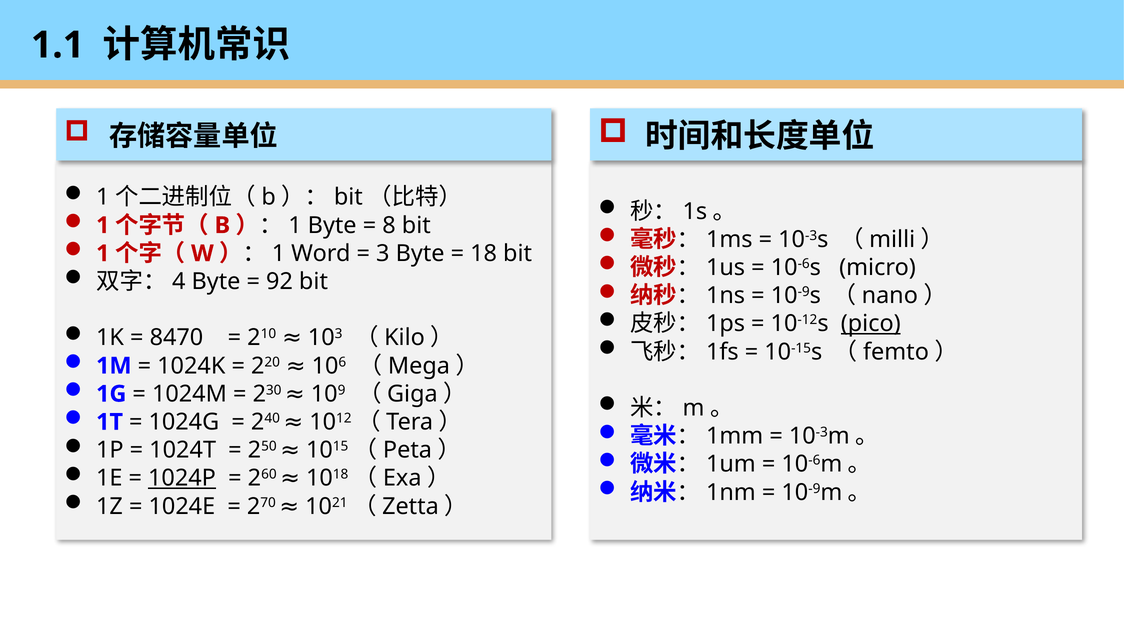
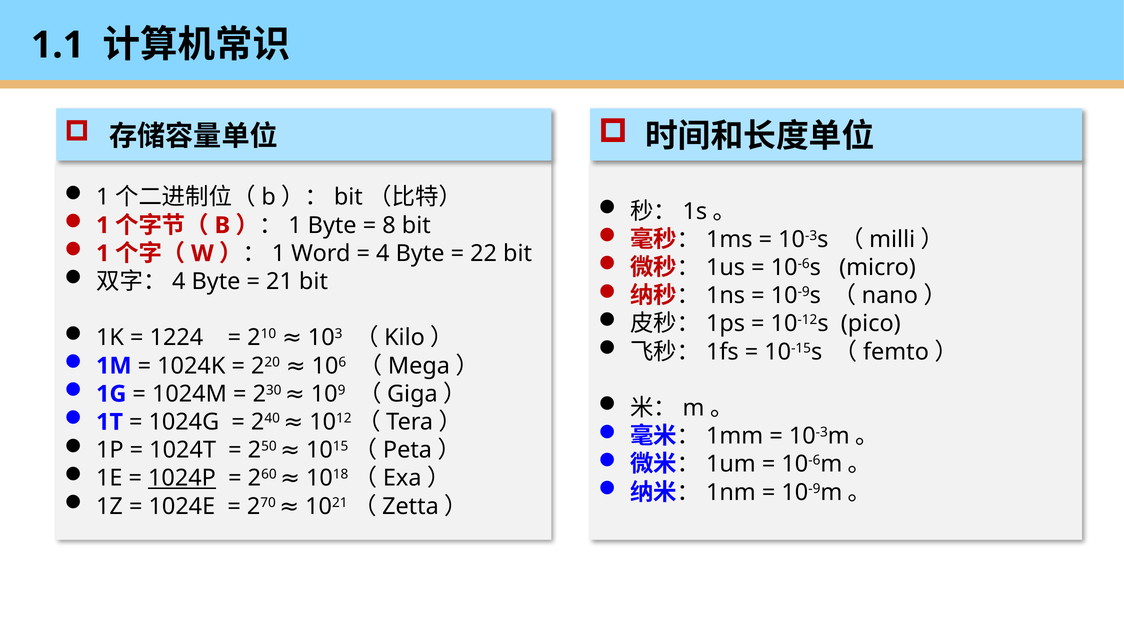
3 at (383, 254): 3 -> 4
18 at (484, 254): 18 -> 22
92 at (280, 282): 92 -> 21
pico underline: present -> none
8470: 8470 -> 1224
